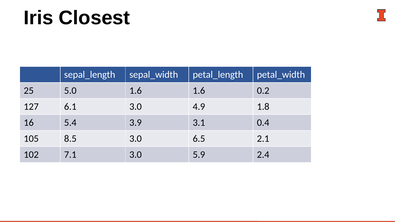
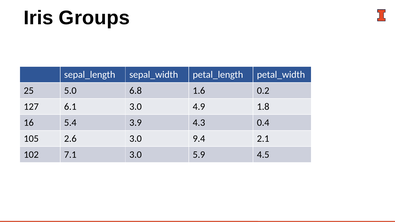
Closest: Closest -> Groups
5.0 1.6: 1.6 -> 6.8
3.1: 3.1 -> 4.3
8.5: 8.5 -> 2.6
6.5: 6.5 -> 9.4
2.4: 2.4 -> 4.5
